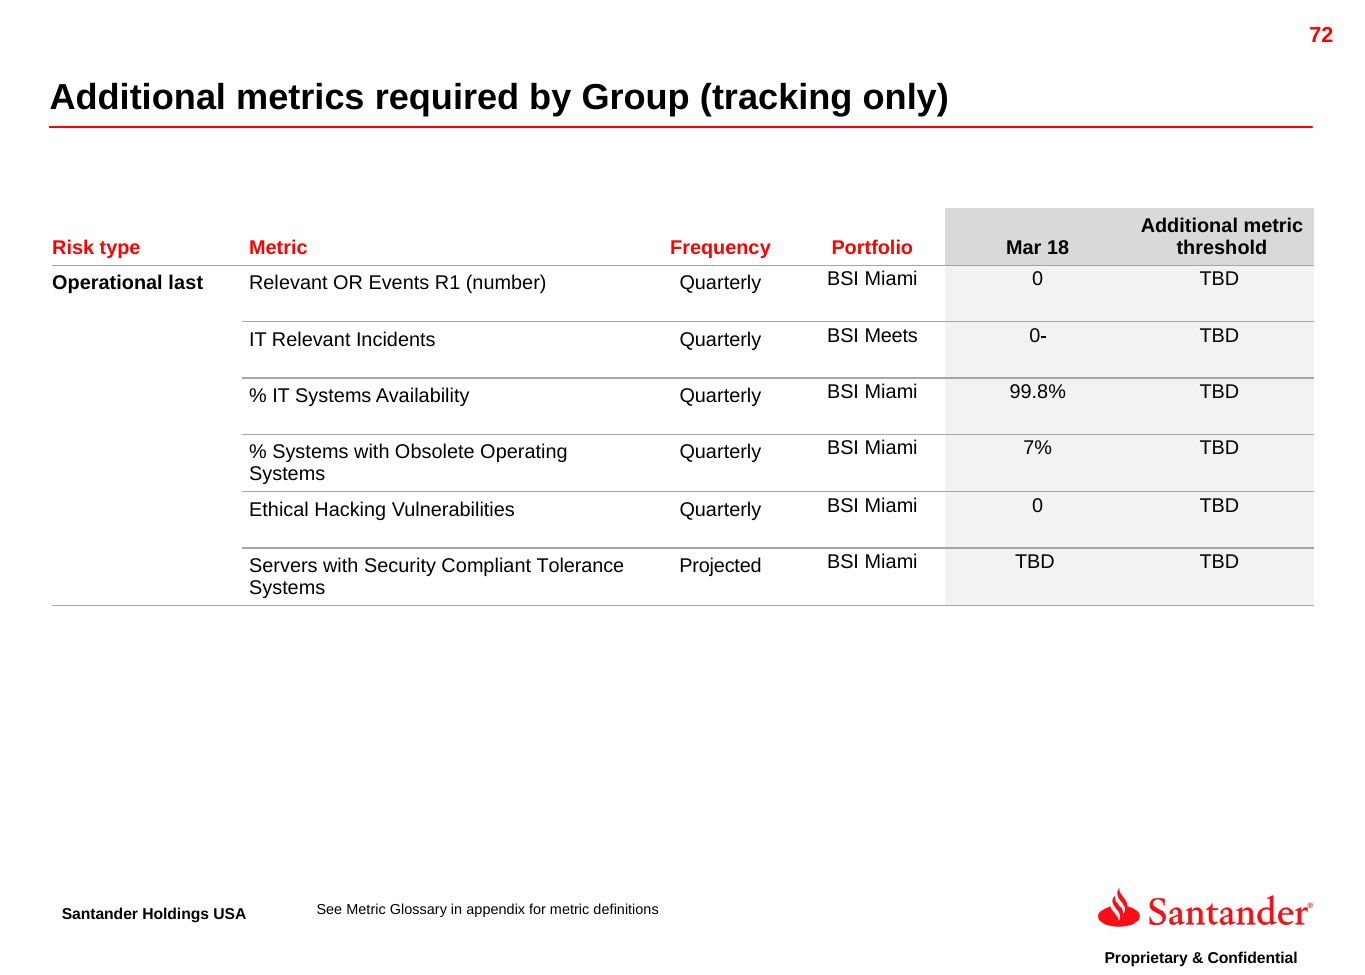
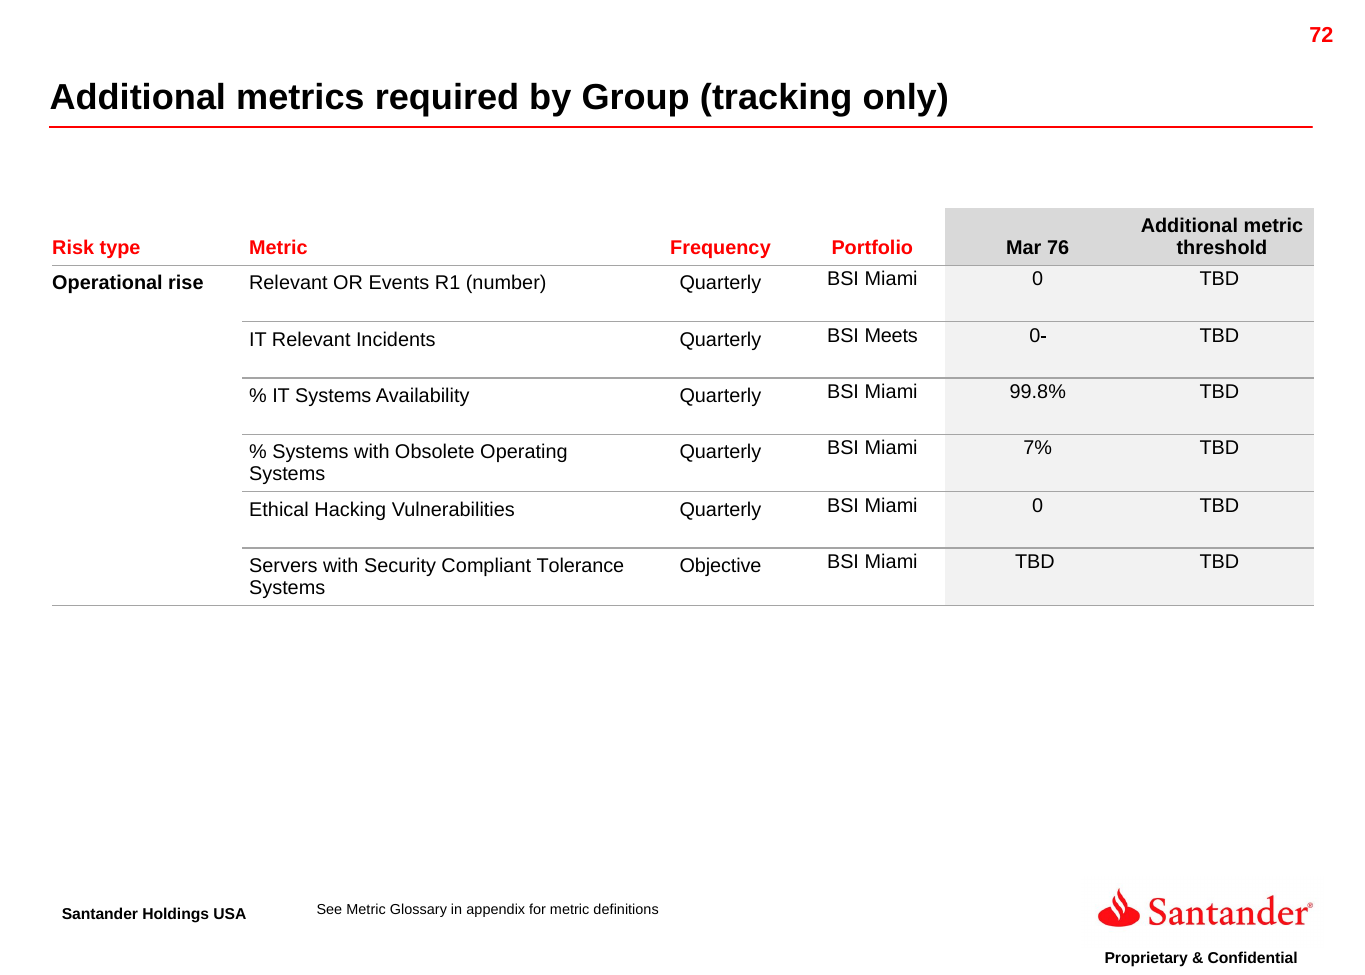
18: 18 -> 76
last: last -> rise
Projected: Projected -> Objective
